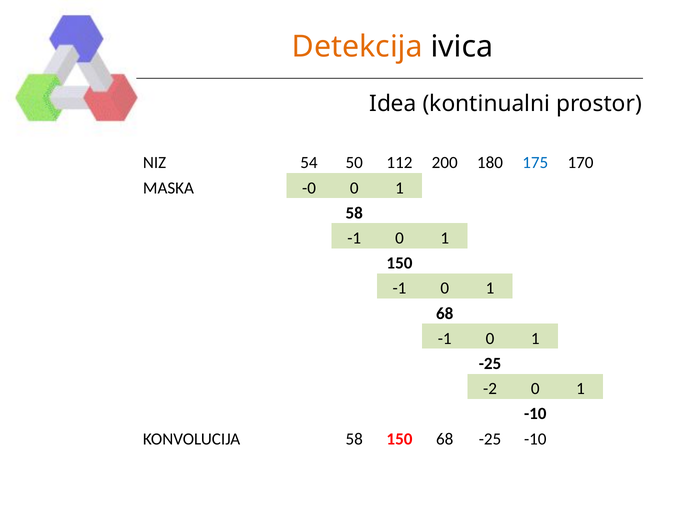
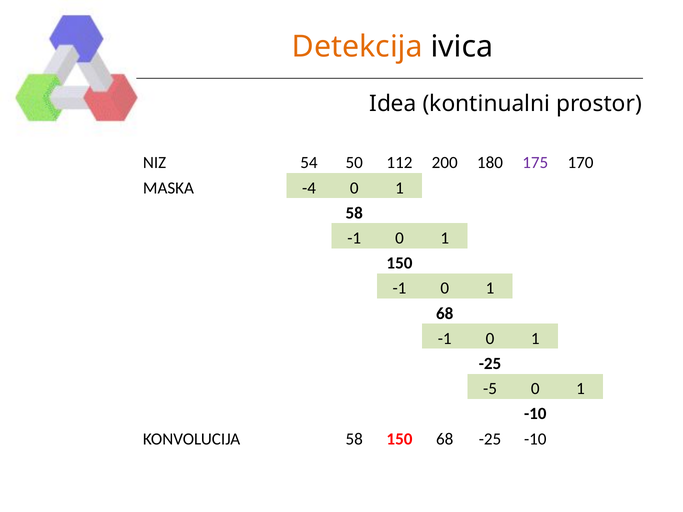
175 colour: blue -> purple
-0: -0 -> -4
-2: -2 -> -5
